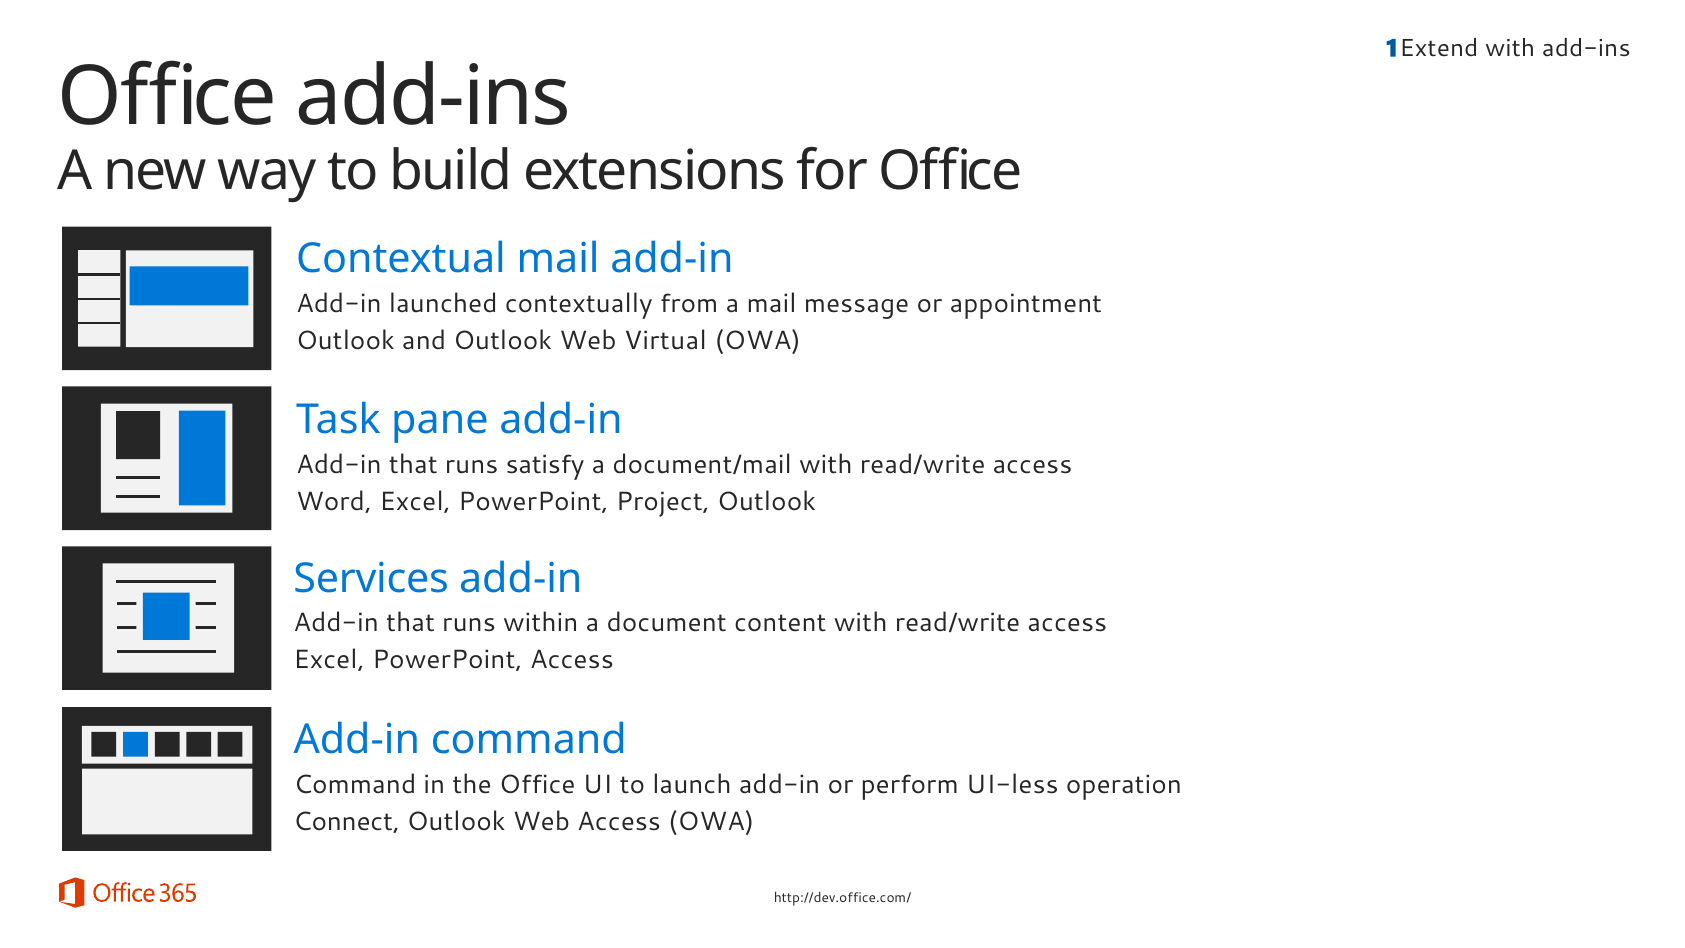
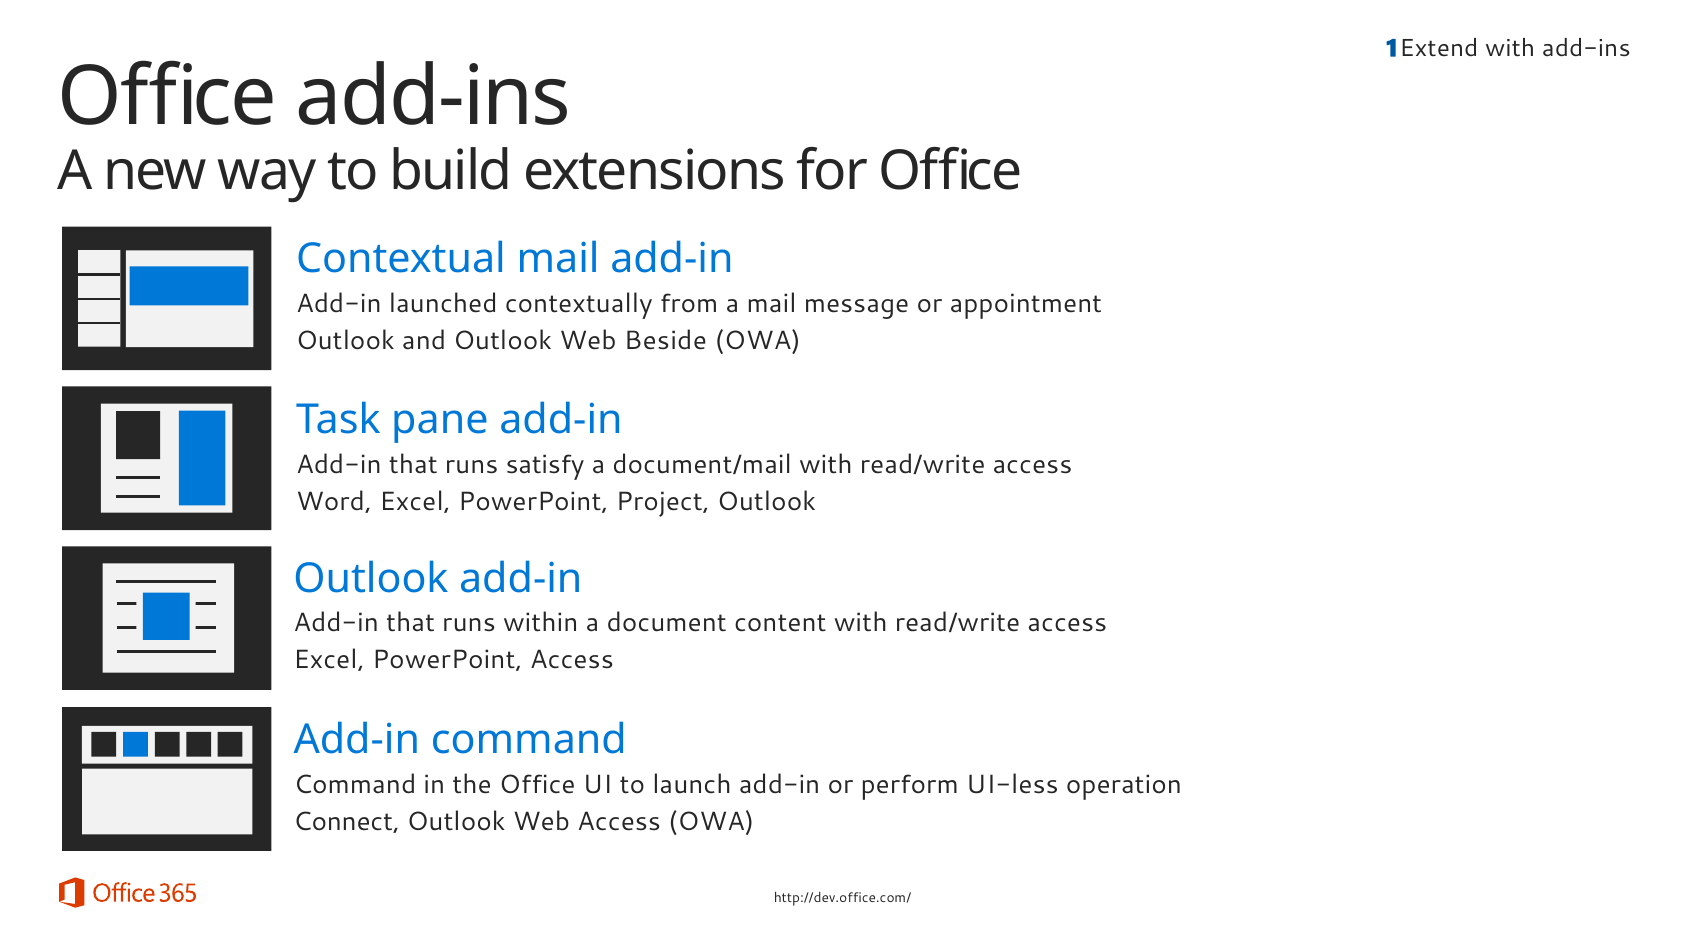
Virtual: Virtual -> Beside
Services at (371, 578): Services -> Outlook
